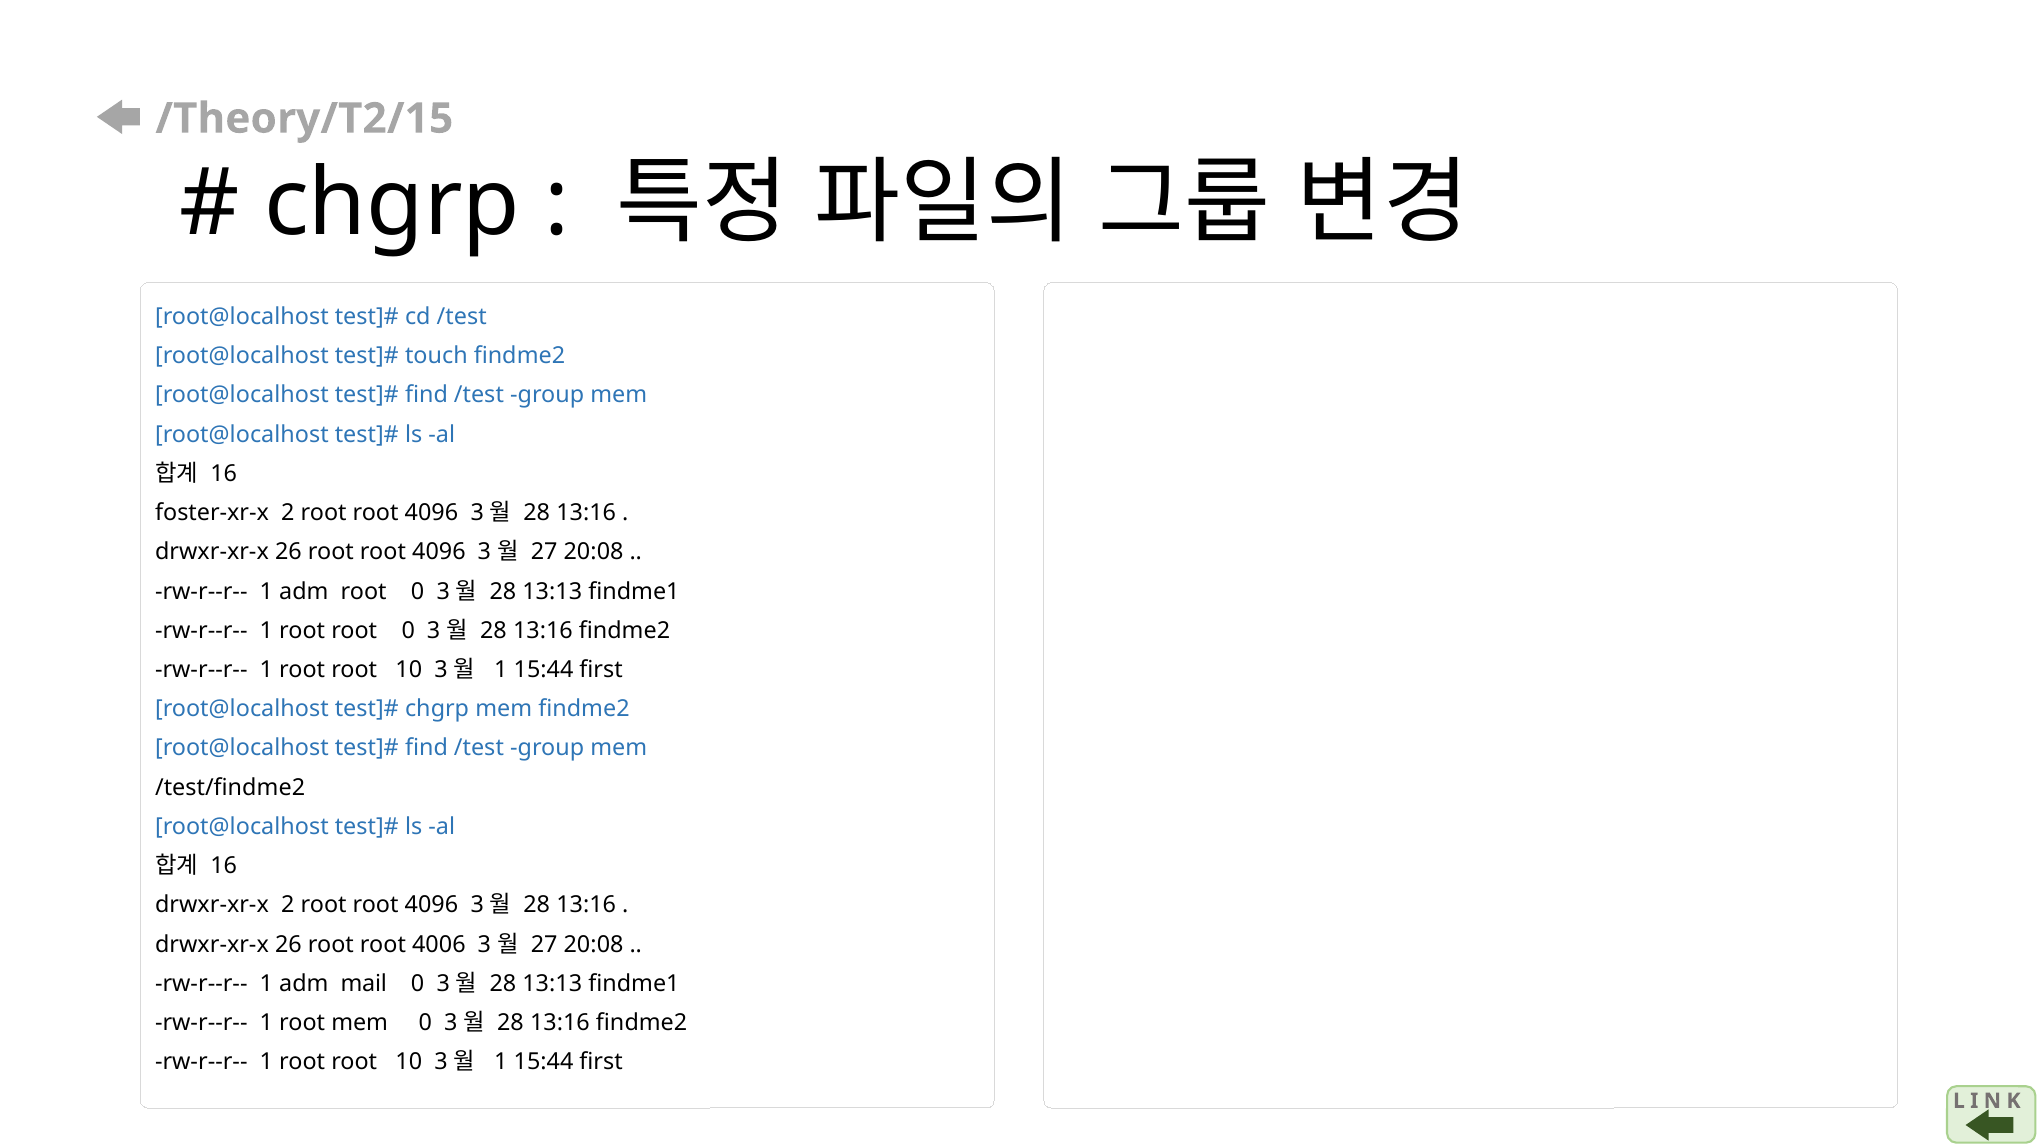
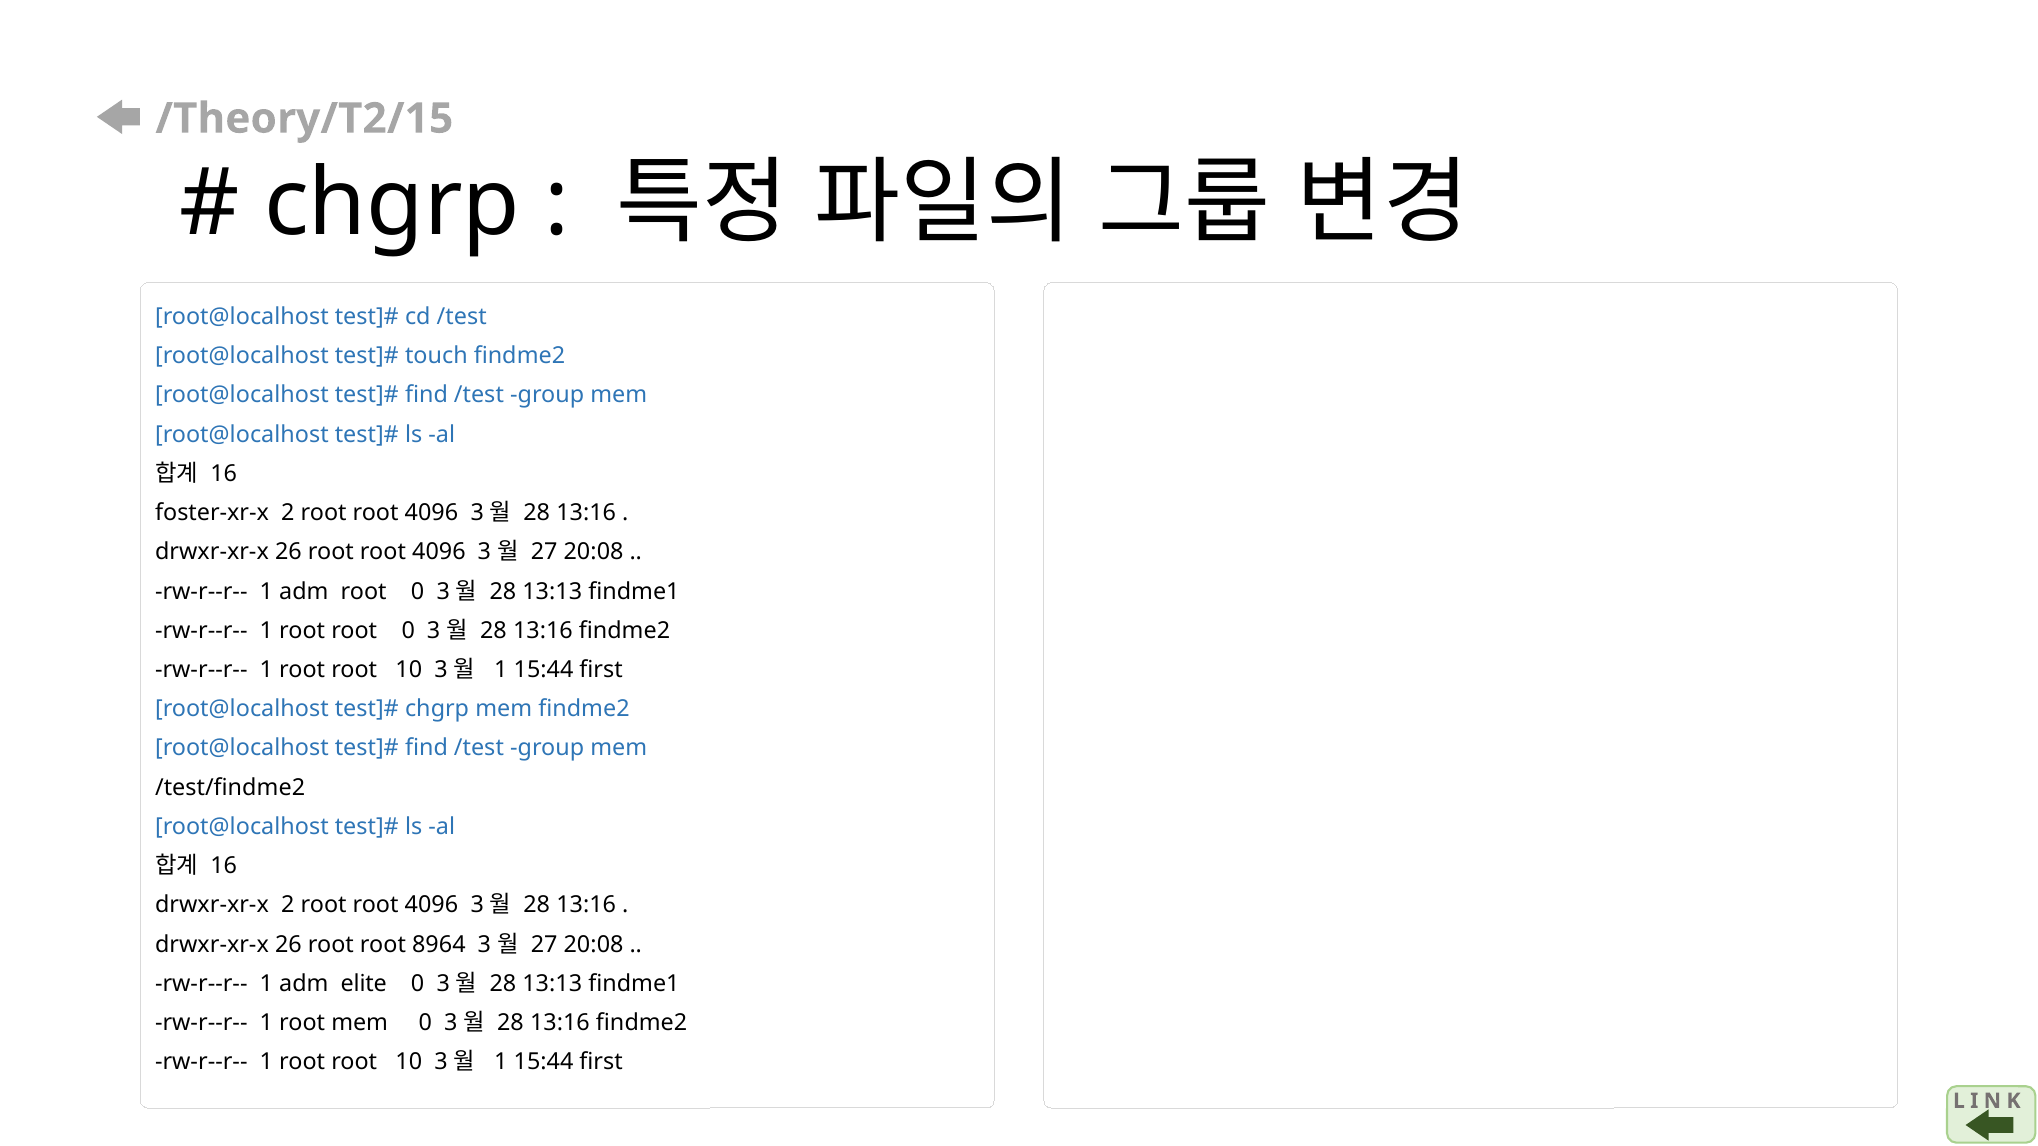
4006: 4006 -> 8964
mail: mail -> elite
